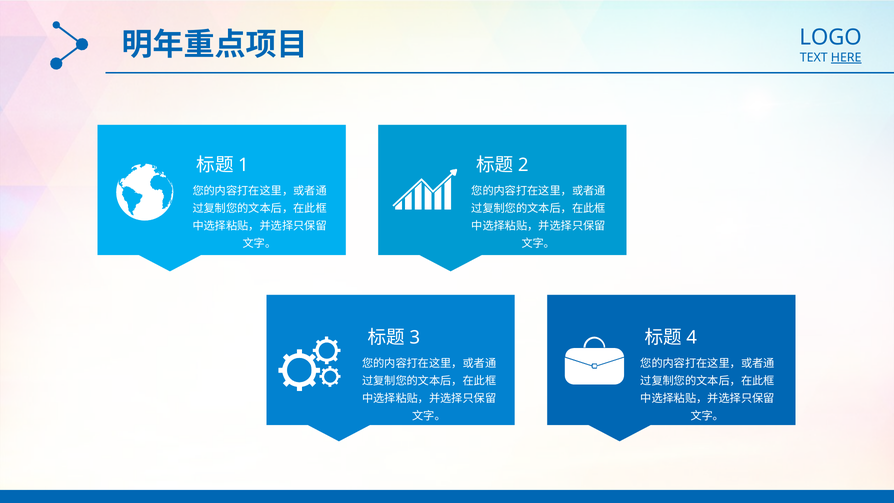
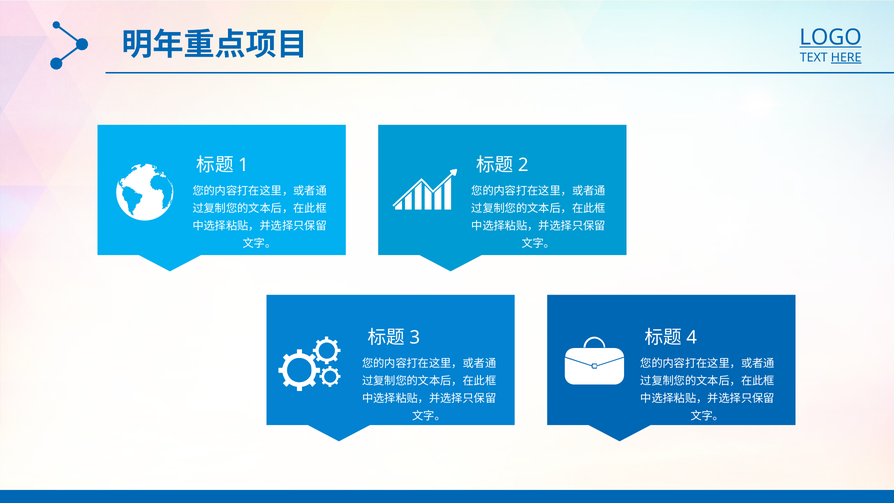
LOGO underline: none -> present
